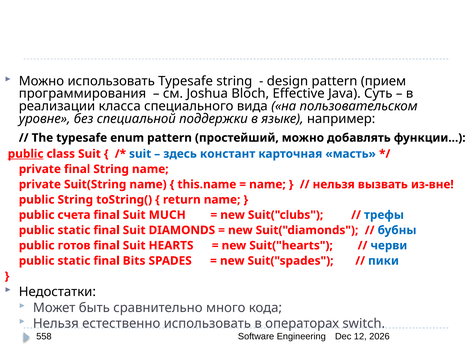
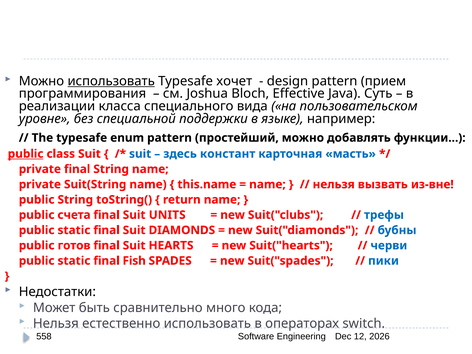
использовать at (111, 81) underline: none -> present
Typesafe string: string -> хочет
MUCH: MUCH -> UNITS
Bits: Bits -> Fish
